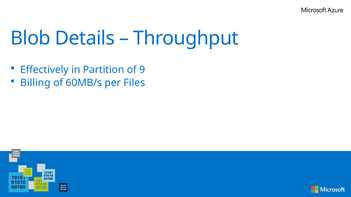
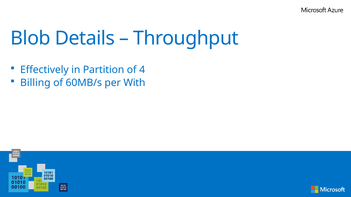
9: 9 -> 4
Files: Files -> With
